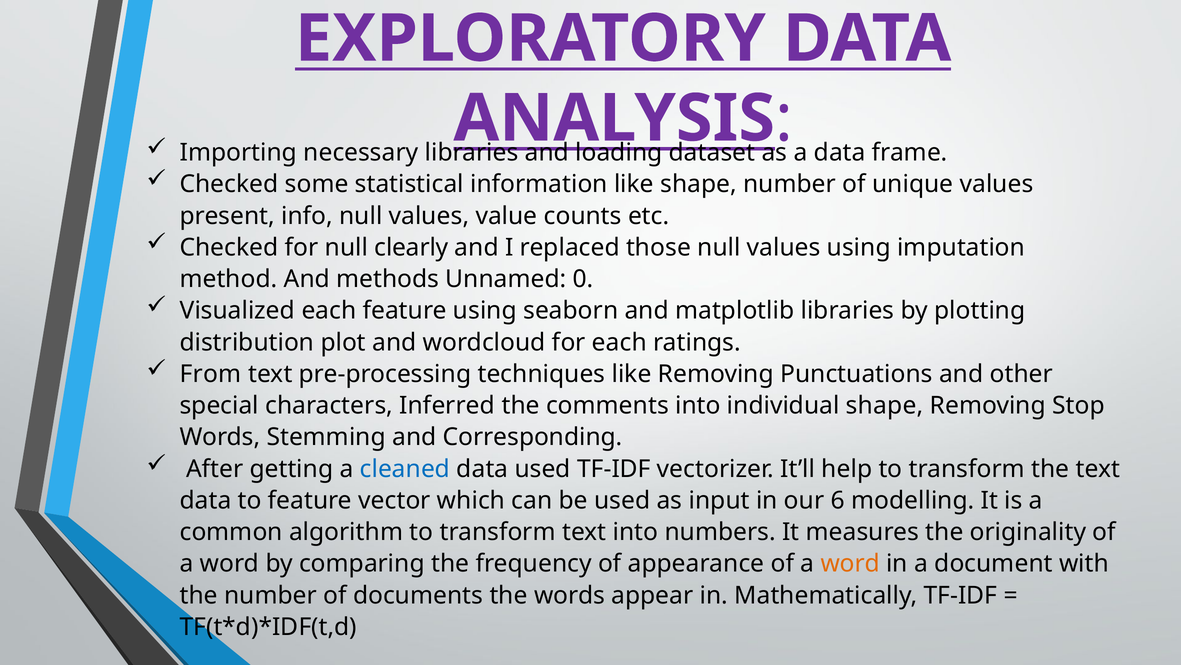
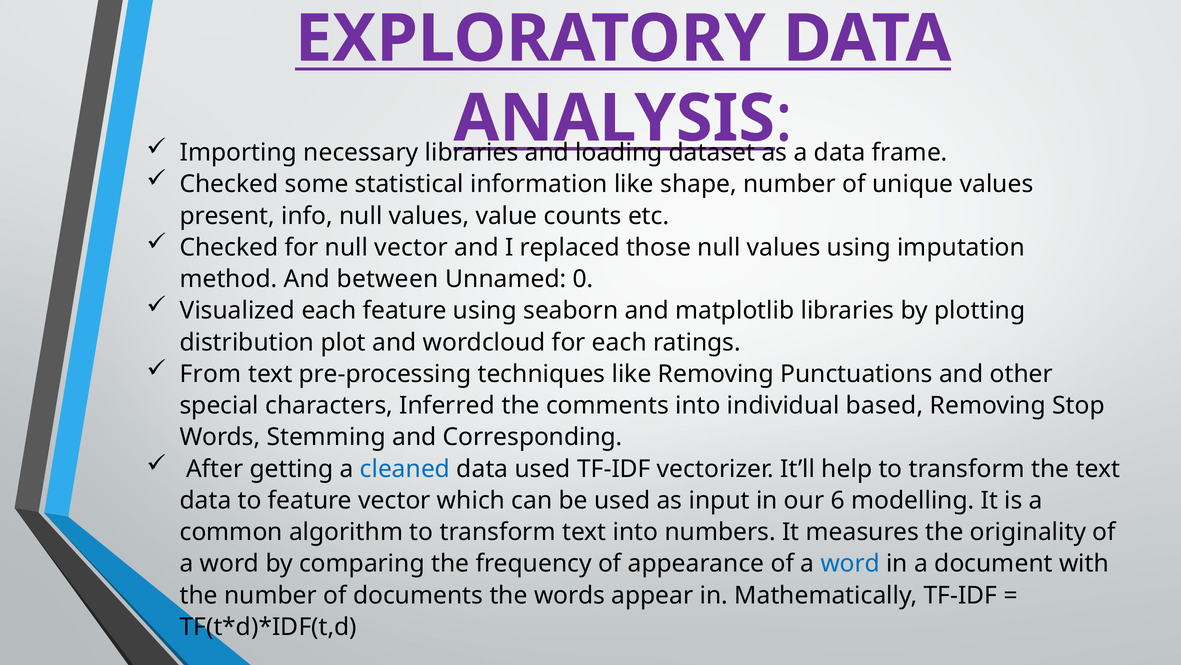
null clearly: clearly -> vector
methods: methods -> between
individual shape: shape -> based
word at (850, 563) colour: orange -> blue
